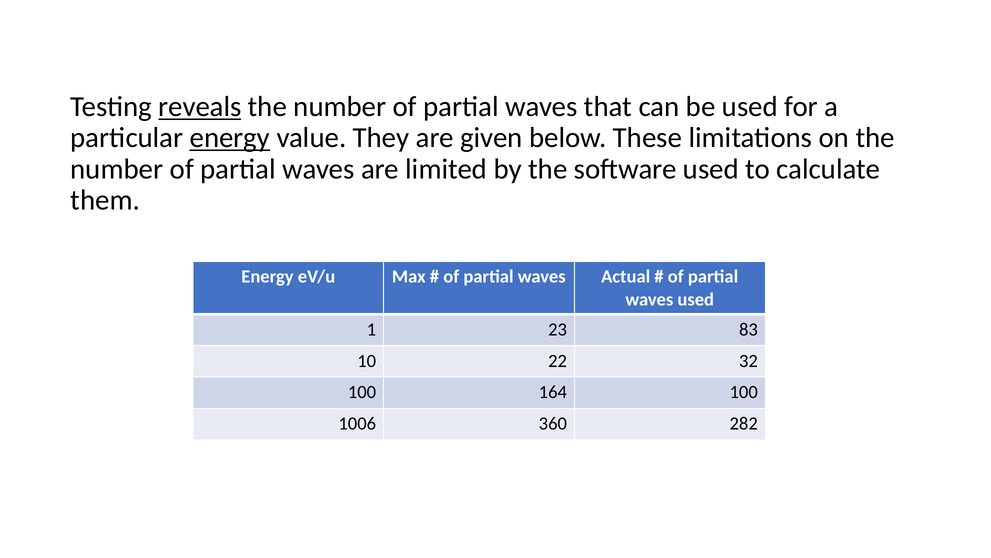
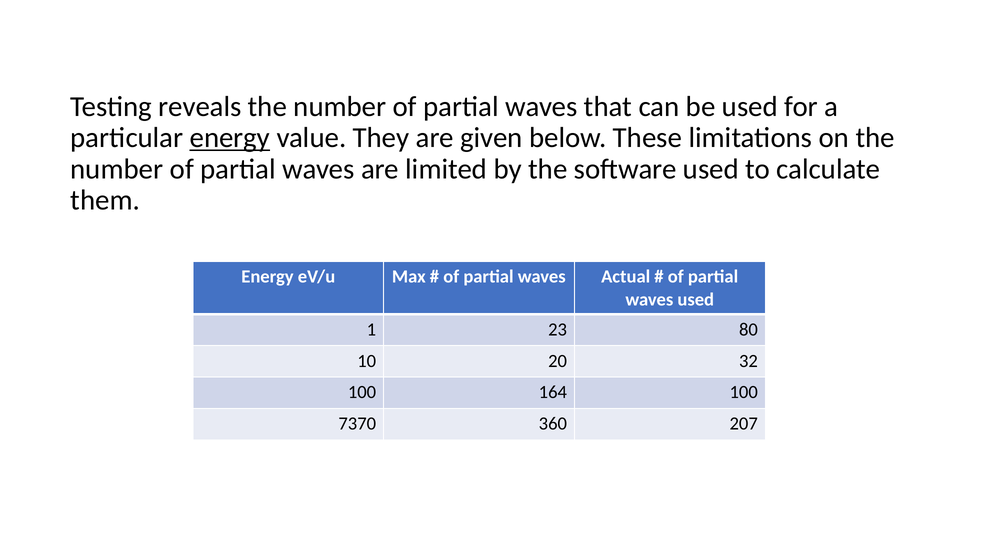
reveals underline: present -> none
83: 83 -> 80
22: 22 -> 20
1006: 1006 -> 7370
282: 282 -> 207
